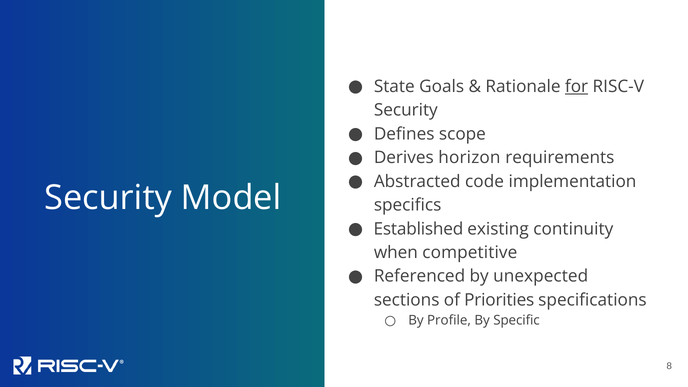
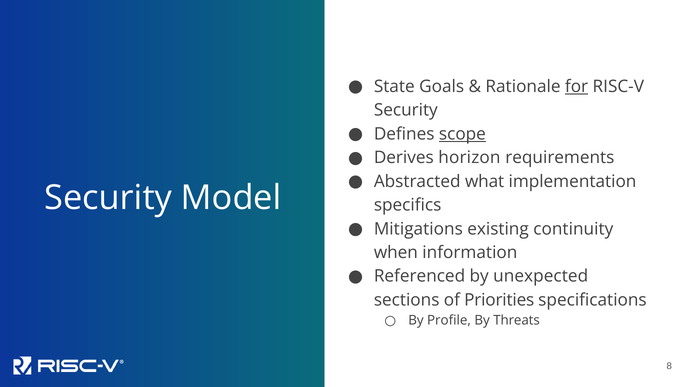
scope underline: none -> present
code: code -> what
Established: Established -> Mitigations
competitive: competitive -> information
Specific: Specific -> Threats
